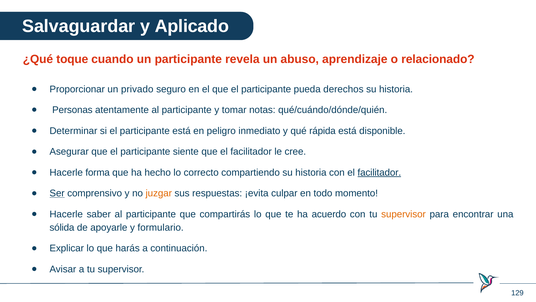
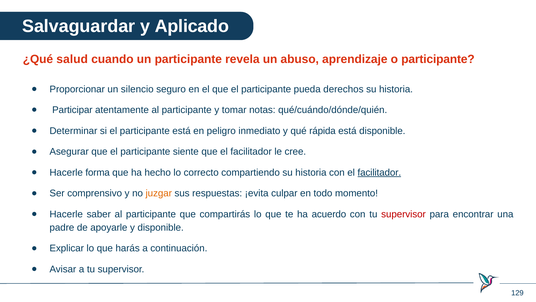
toque: toque -> salud
o relacionado: relacionado -> participante
privado: privado -> silencio
Personas: Personas -> Participar
Ser underline: present -> none
supervisor at (403, 214) colour: orange -> red
sólida: sólida -> padre
y formulario: formulario -> disponible
